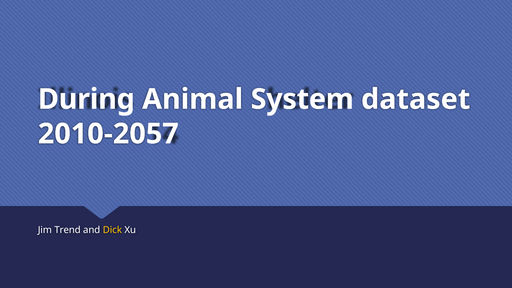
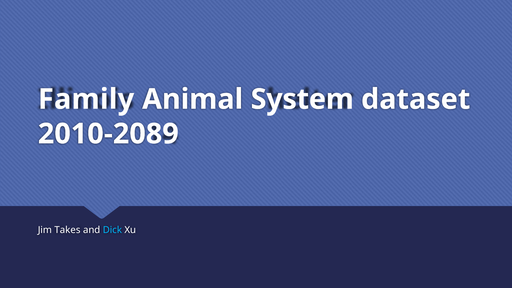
During: During -> Family
2010-2057: 2010-2057 -> 2010-2089
Trend: Trend -> Takes
Dick colour: yellow -> light blue
